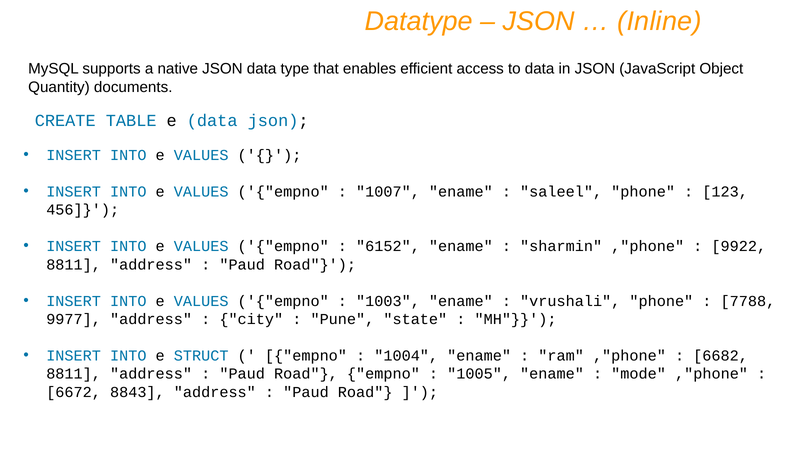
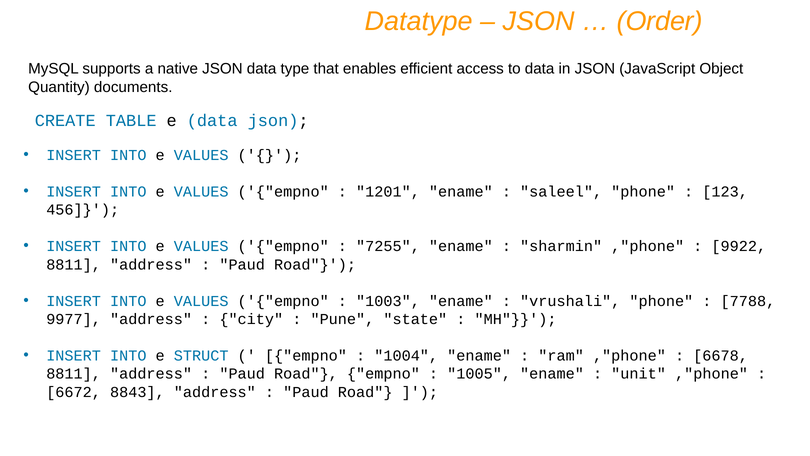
Inline: Inline -> Order
1007: 1007 -> 1201
6152: 6152 -> 7255
6682: 6682 -> 6678
mode: mode -> unit
